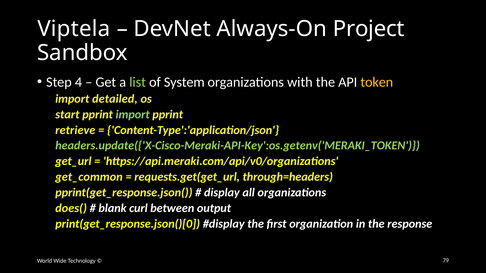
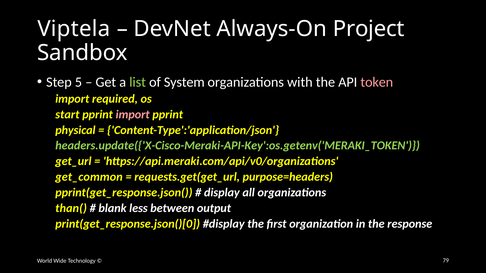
4: 4 -> 5
token colour: yellow -> pink
detailed: detailed -> required
import at (133, 115) colour: light green -> pink
retrieve: retrieve -> physical
through=headers: through=headers -> purpose=headers
does(: does( -> than(
curl: curl -> less
